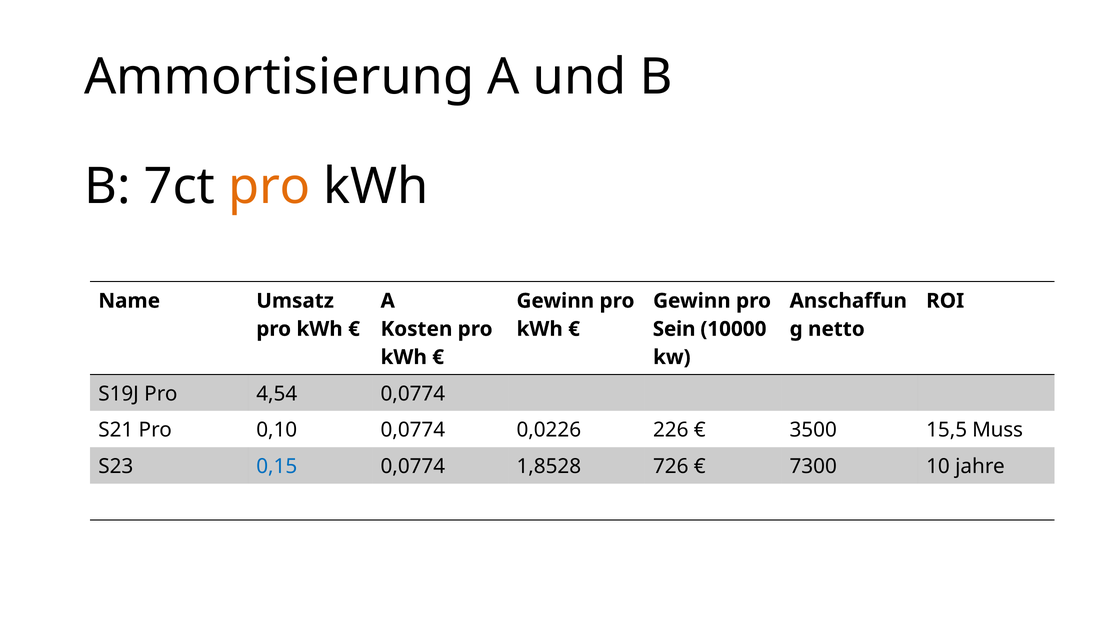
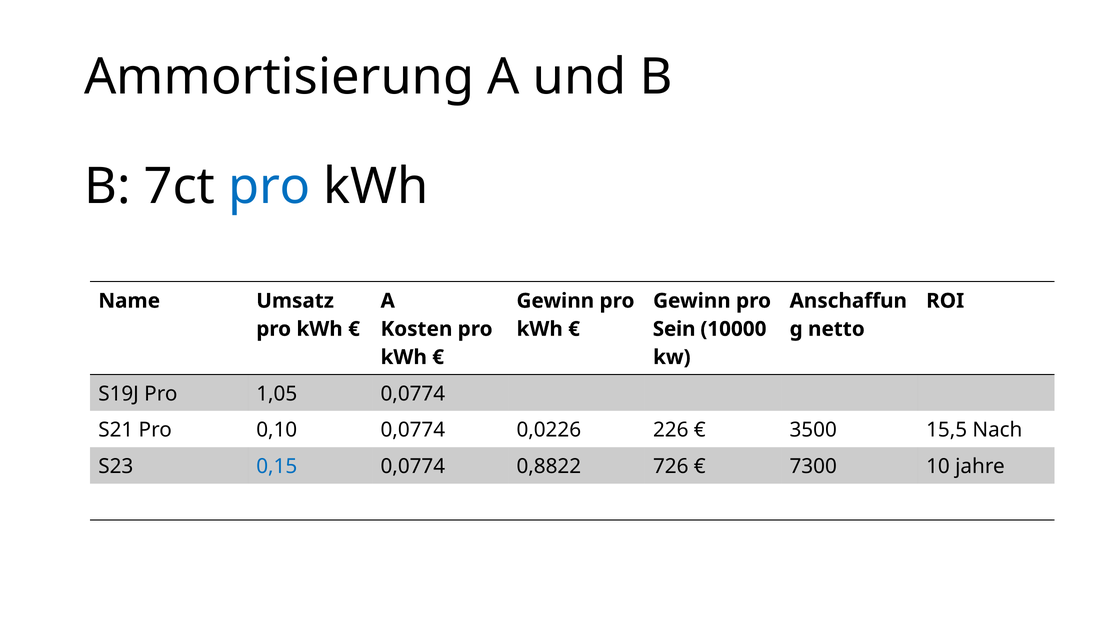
pro at (269, 186) colour: orange -> blue
4,54: 4,54 -> 1,05
Muss: Muss -> Nach
1,8528: 1,8528 -> 0,8822
